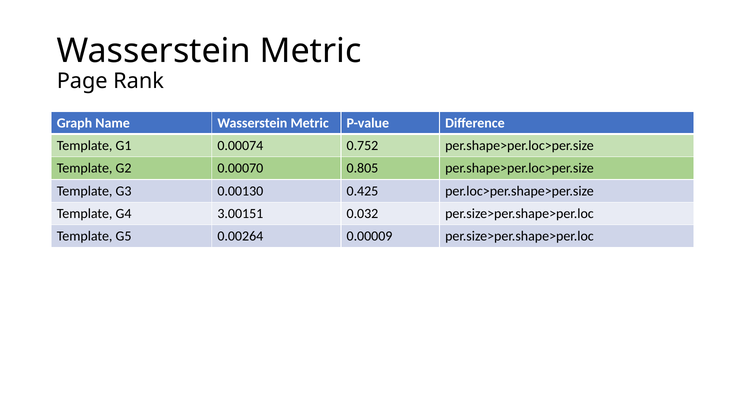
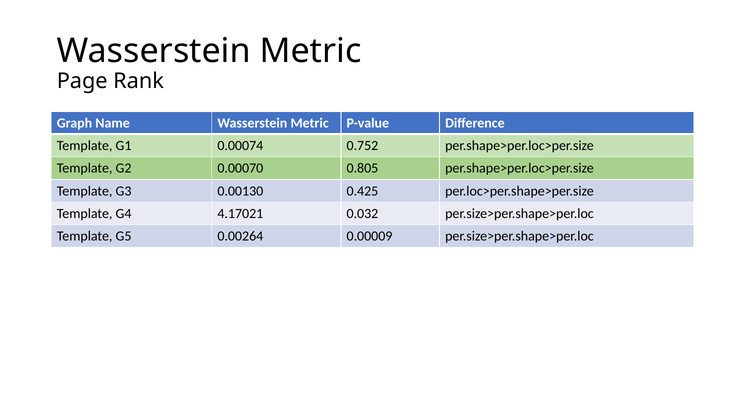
3.00151: 3.00151 -> 4.17021
